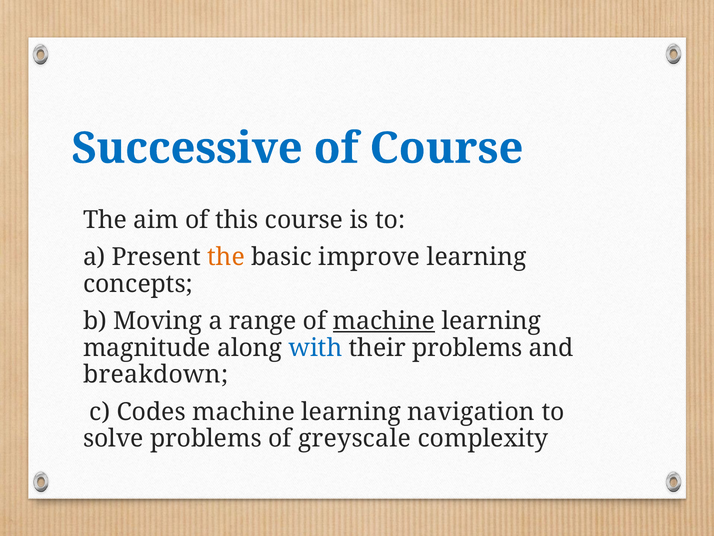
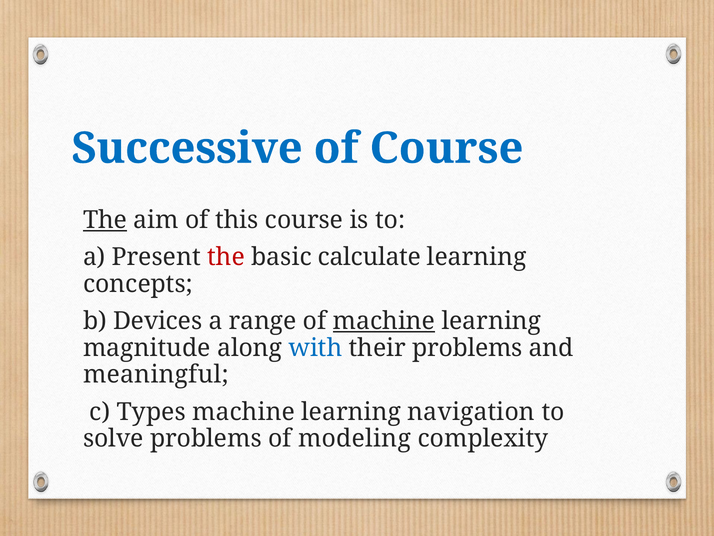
The at (105, 220) underline: none -> present
the at (226, 257) colour: orange -> red
improve: improve -> calculate
Moving: Moving -> Devices
breakdown: breakdown -> meaningful
Codes: Codes -> Types
greyscale: greyscale -> modeling
